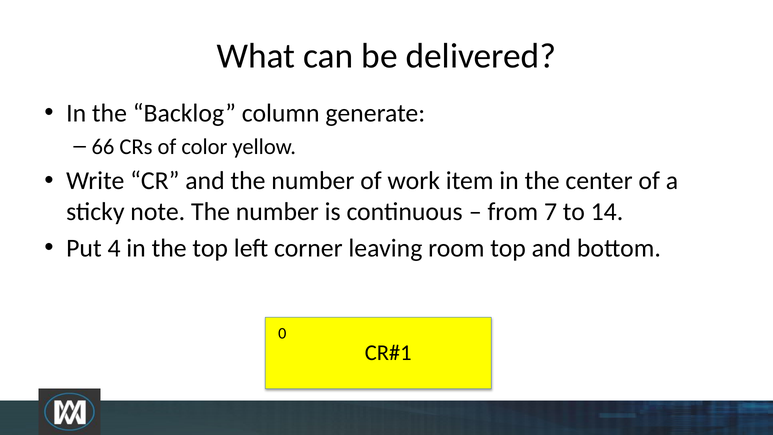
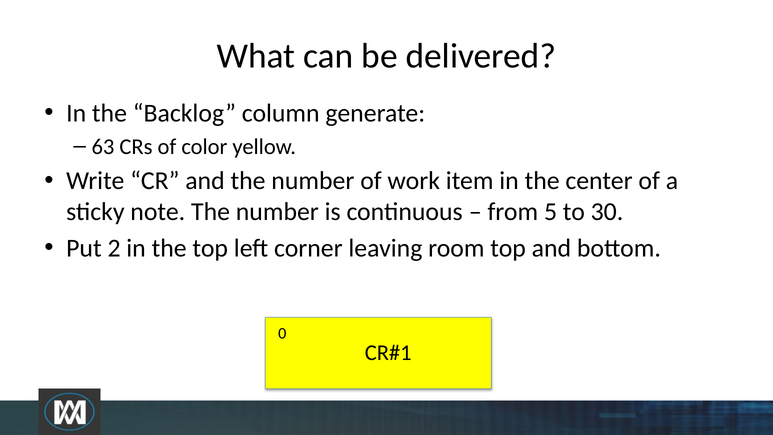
66: 66 -> 63
7: 7 -> 5
14: 14 -> 30
4: 4 -> 2
